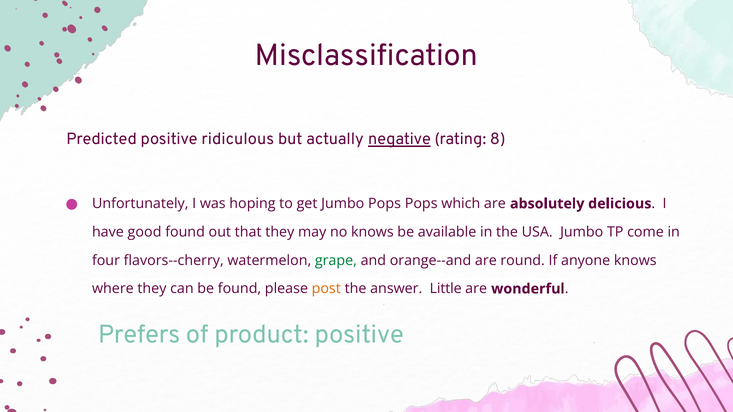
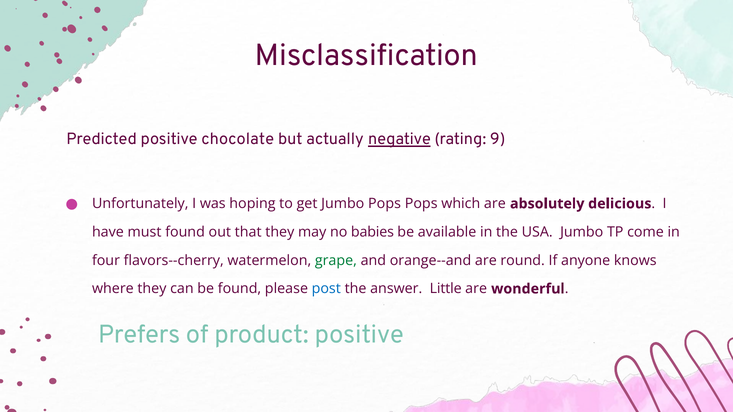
ridiculous: ridiculous -> chocolate
8: 8 -> 9
good: good -> must
no knows: knows -> babies
post colour: orange -> blue
